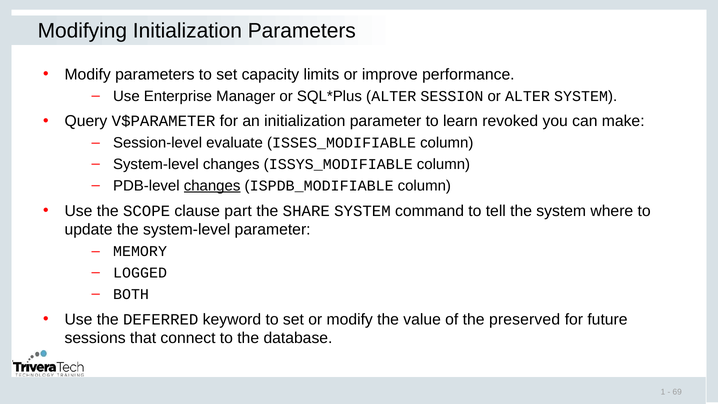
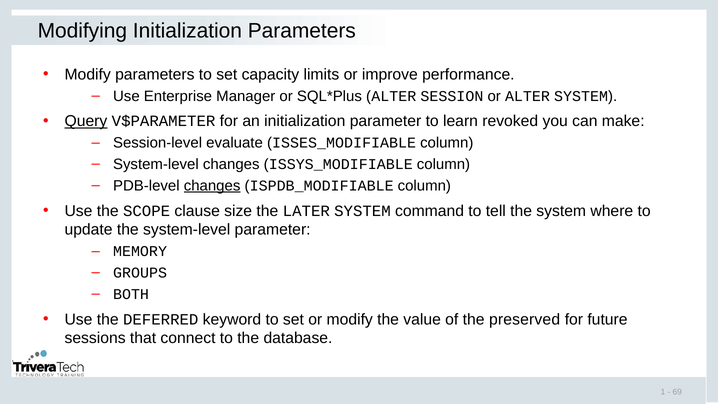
Query underline: none -> present
part: part -> size
SHARE: SHARE -> LATER
LOGGED: LOGGED -> GROUPS
